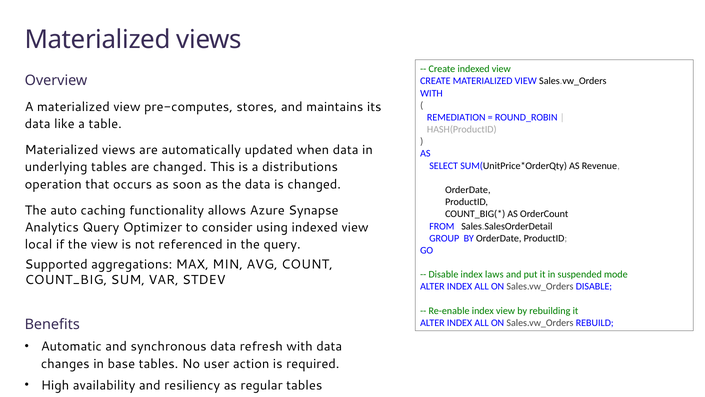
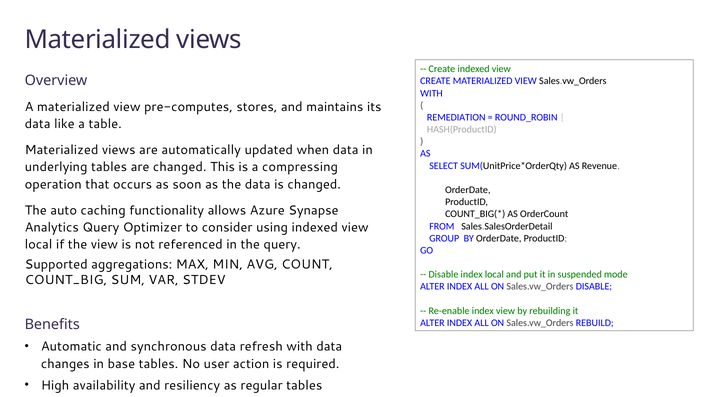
distributions: distributions -> compressing
index laws: laws -> local
